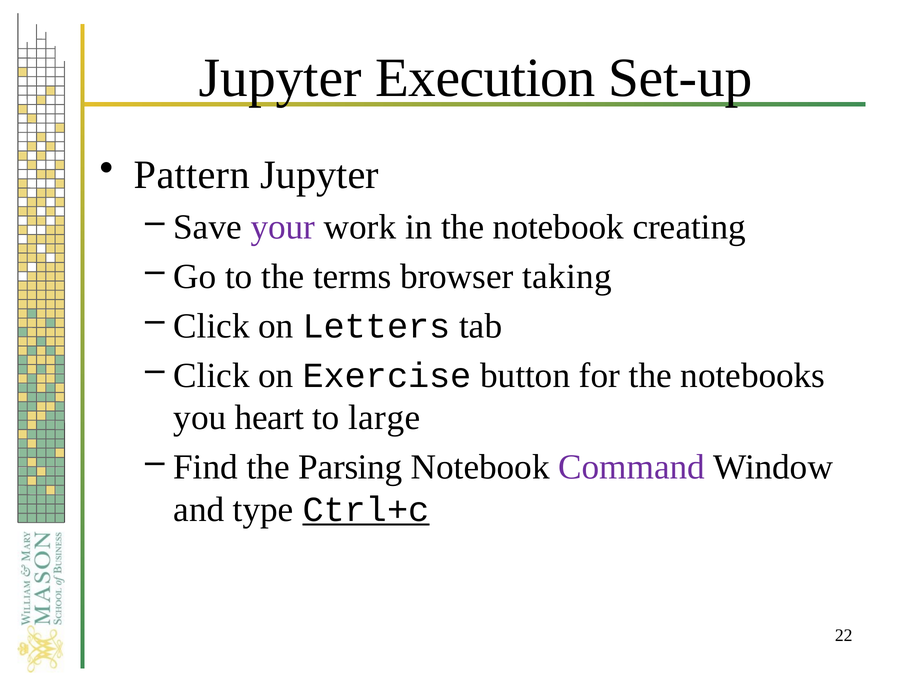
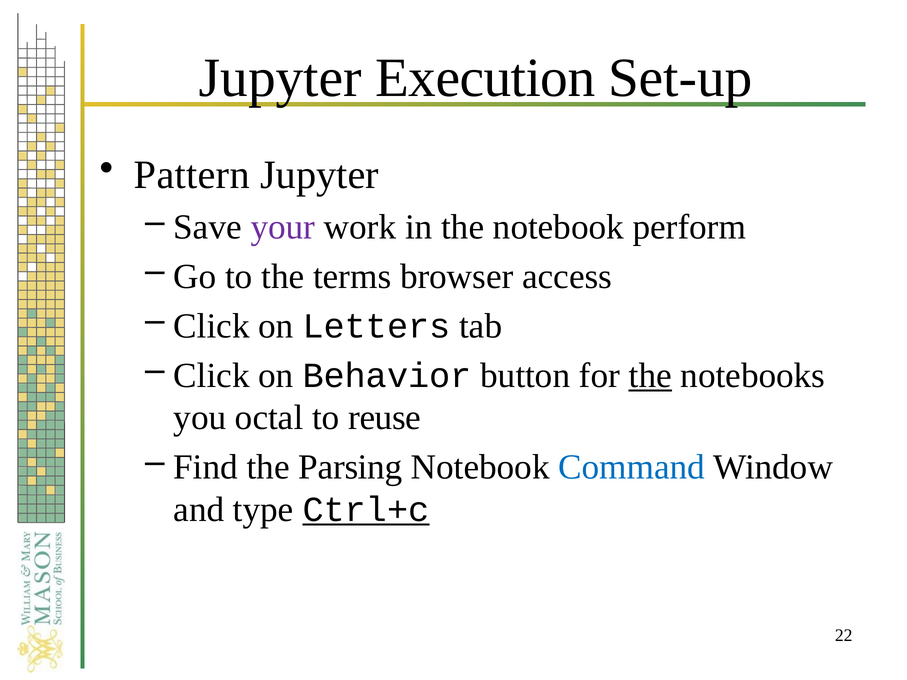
creating: creating -> perform
taking: taking -> access
Exercise: Exercise -> Behavior
the at (650, 376) underline: none -> present
heart: heart -> octal
large: large -> reuse
Command colour: purple -> blue
